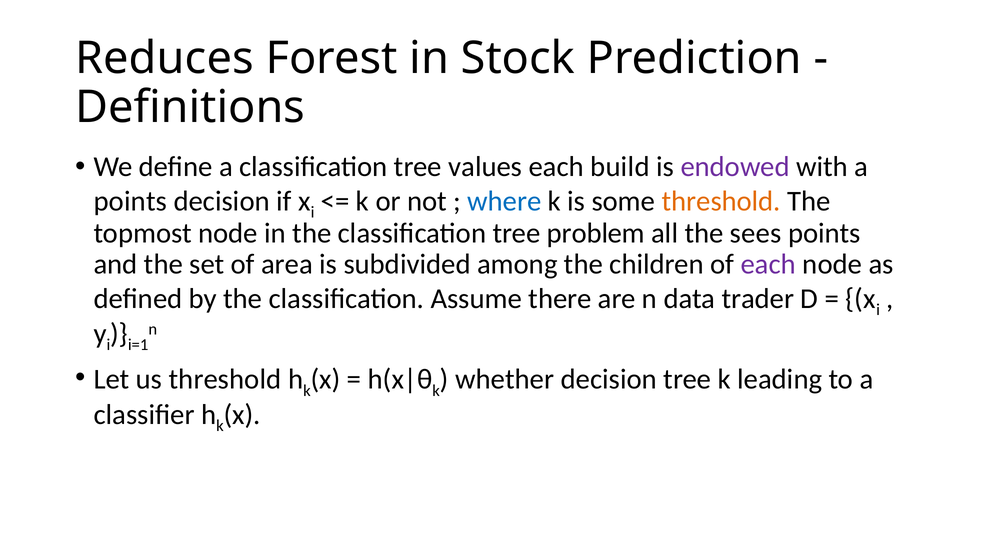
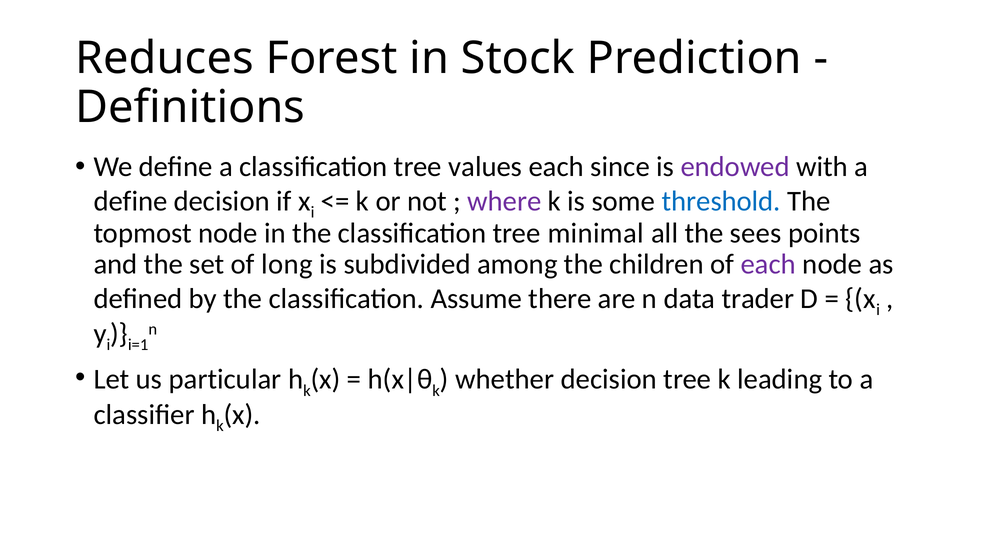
build: build -> since
points at (130, 201): points -> define
where colour: blue -> purple
threshold at (721, 201) colour: orange -> blue
problem: problem -> minimal
area: area -> long
us threshold: threshold -> particular
